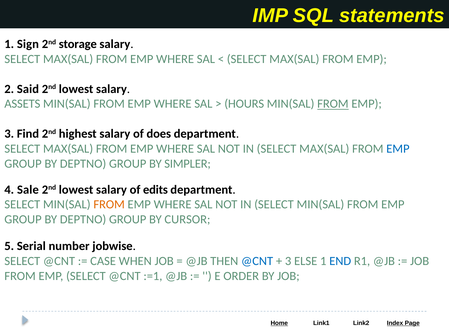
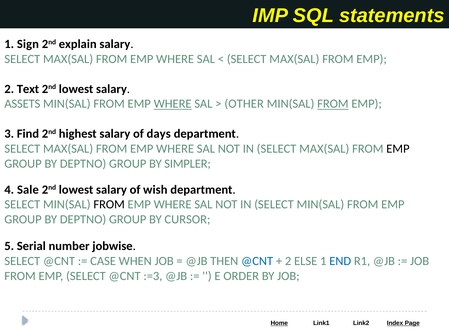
storage: storage -> explain
Said: Said -> Text
WHERE at (173, 104) underline: none -> present
HOURS: HOURS -> OTHER
does: does -> days
EMP at (398, 149) colour: blue -> black
edits: edits -> wish
FROM at (109, 205) colour: orange -> black
3 at (288, 262): 3 -> 2
:=1: :=1 -> :=3
